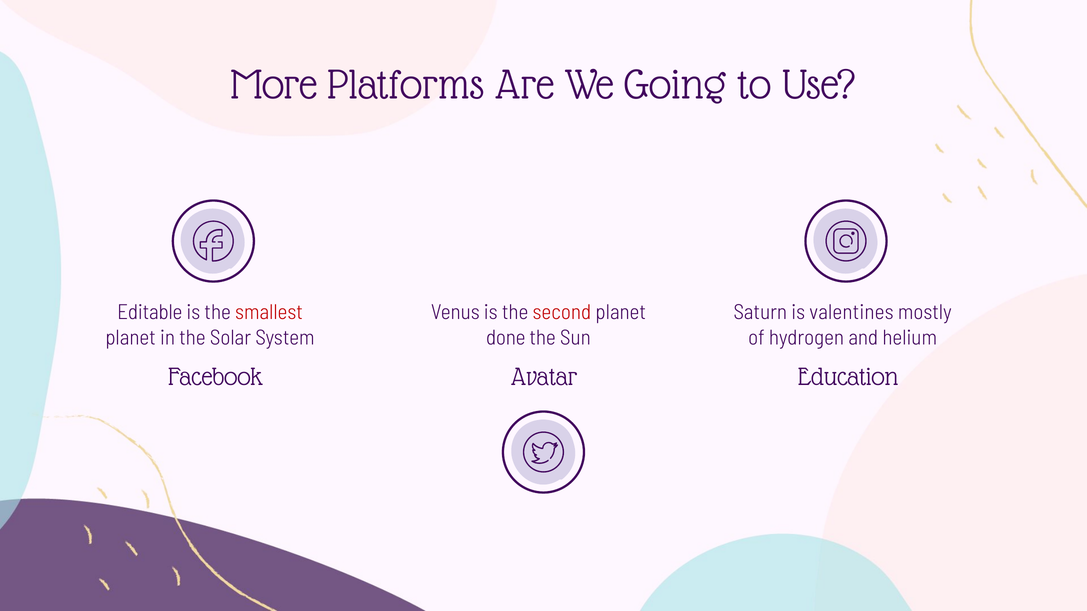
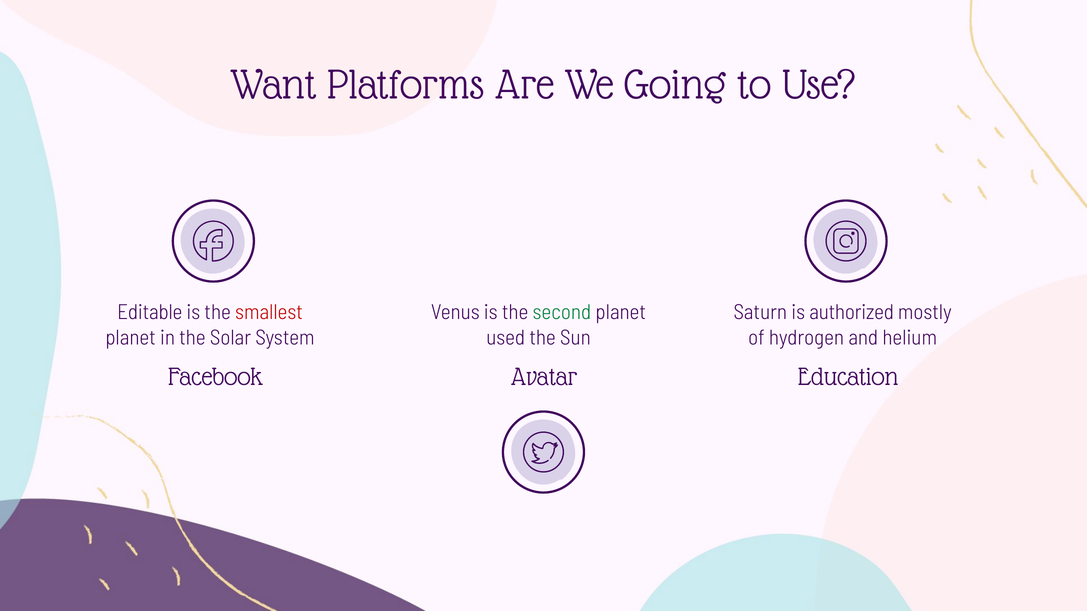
More: More -> Want
second colour: red -> green
valentines: valentines -> authorized
done: done -> used
